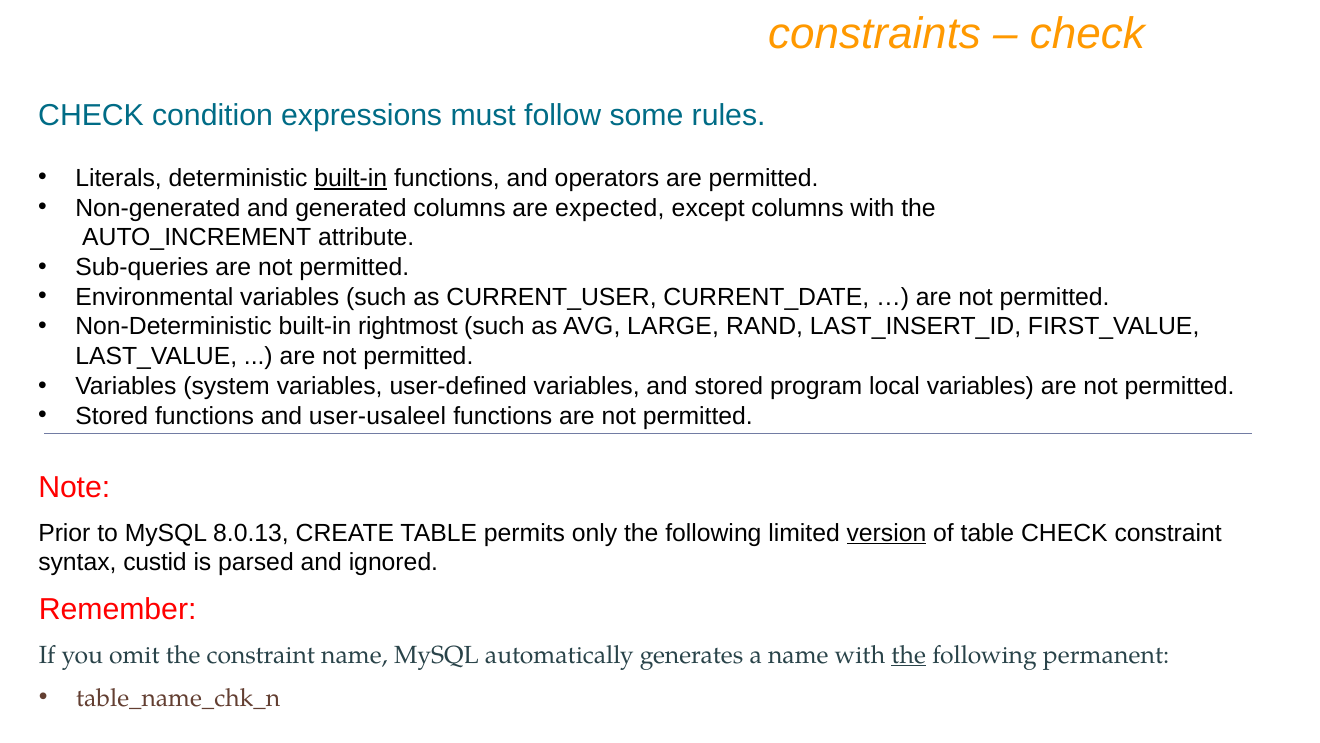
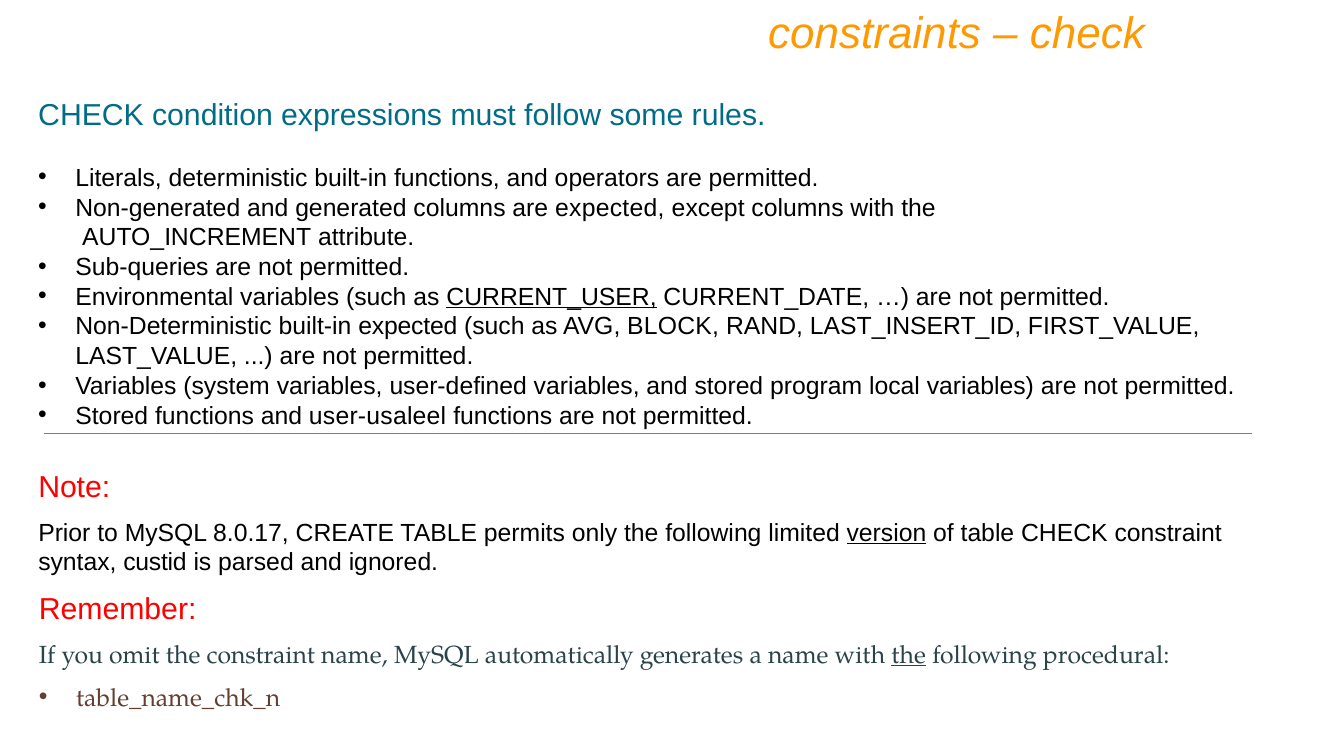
built-in at (351, 178) underline: present -> none
CURRENT_USER underline: none -> present
built-in rightmost: rightmost -> expected
LARGE: LARGE -> BLOCK
8.0.13: 8.0.13 -> 8.0.17
permanent: permanent -> procedural
